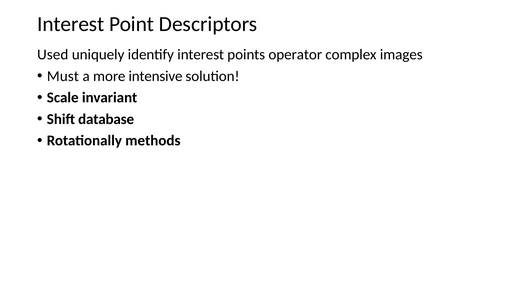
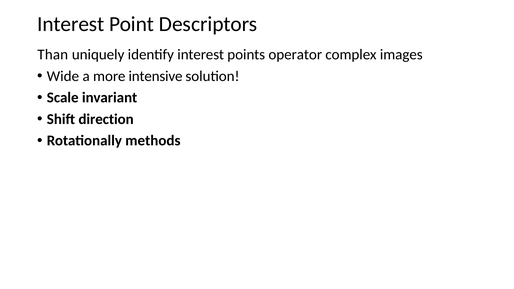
Used: Used -> Than
Must: Must -> Wide
database: database -> direction
